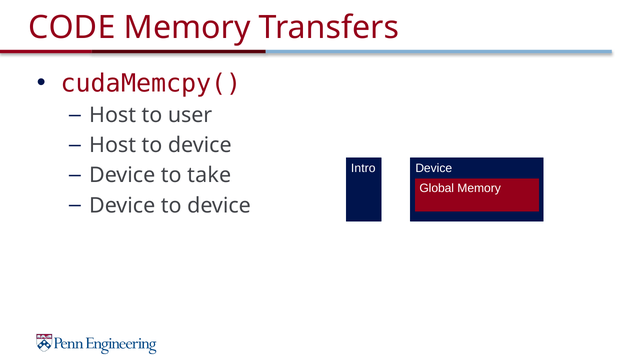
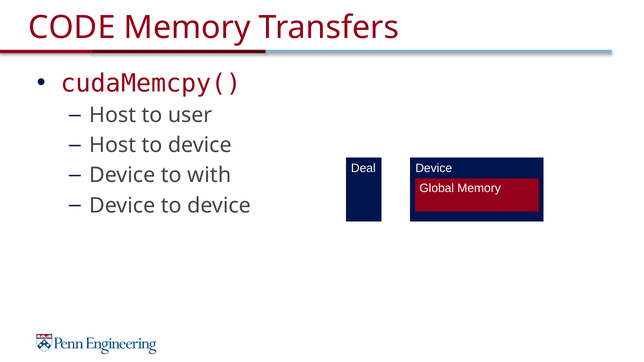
Intro: Intro -> Deal
take: take -> with
